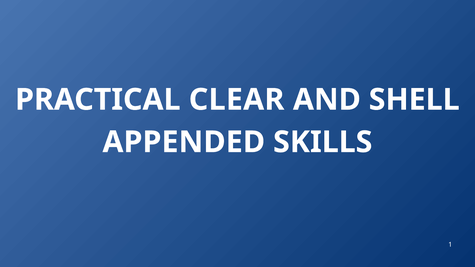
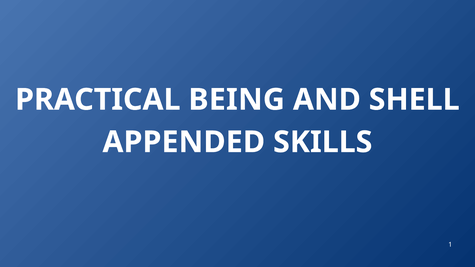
CLEAR: CLEAR -> BEING
